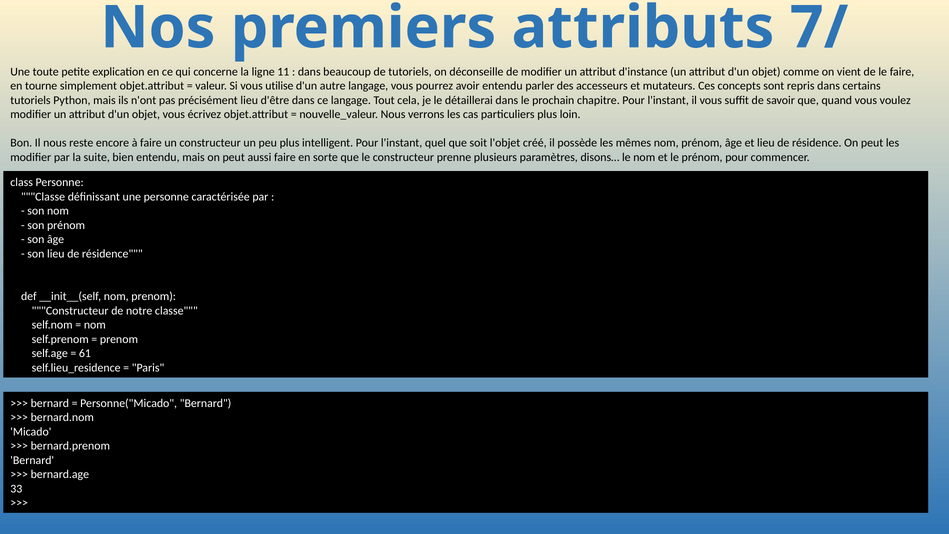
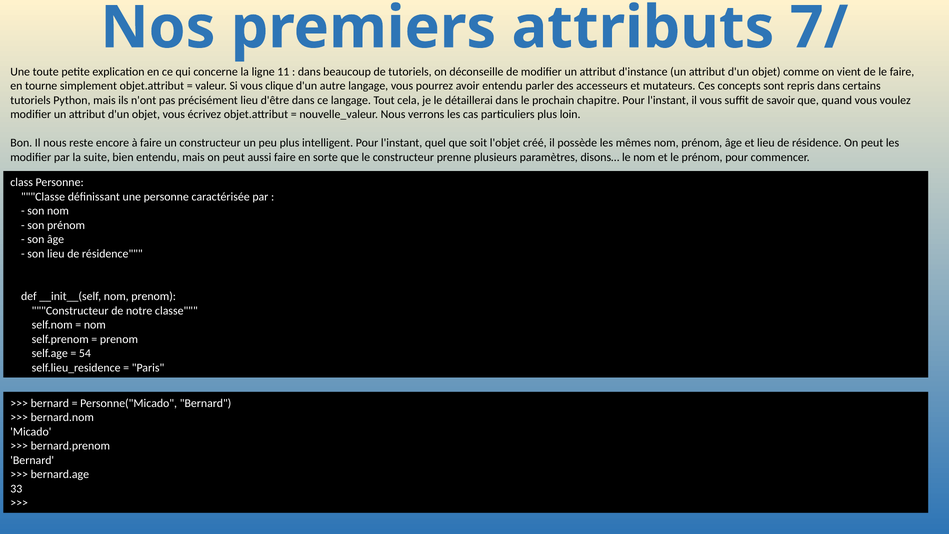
utilise: utilise -> clique
61: 61 -> 54
